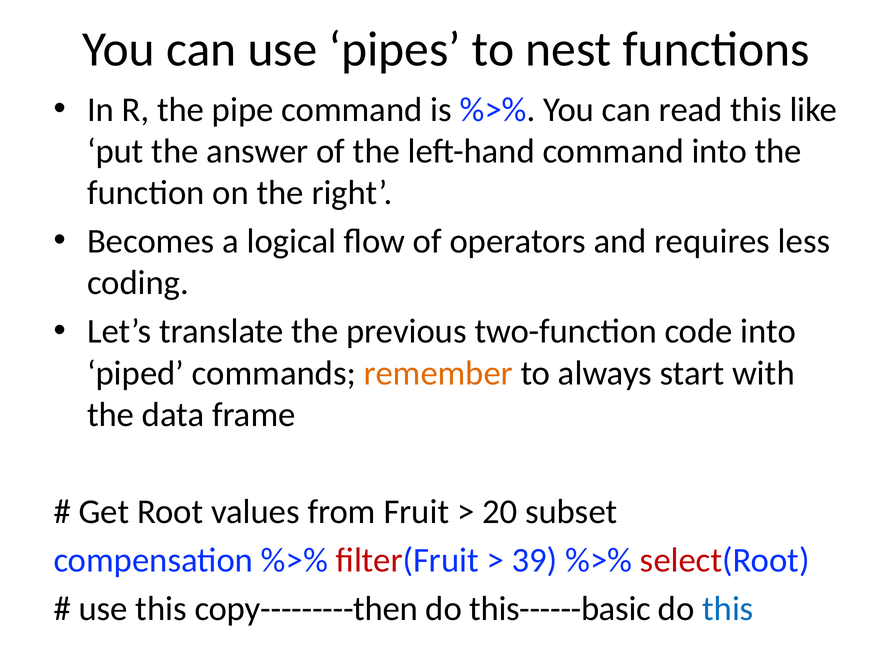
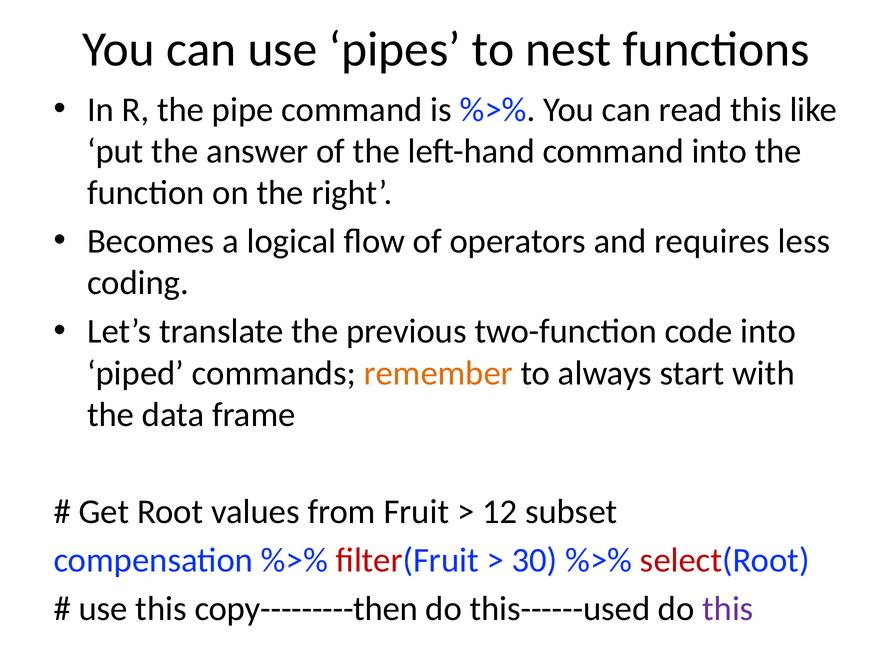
20: 20 -> 12
39: 39 -> 30
this------basic: this------basic -> this------used
this at (728, 609) colour: blue -> purple
